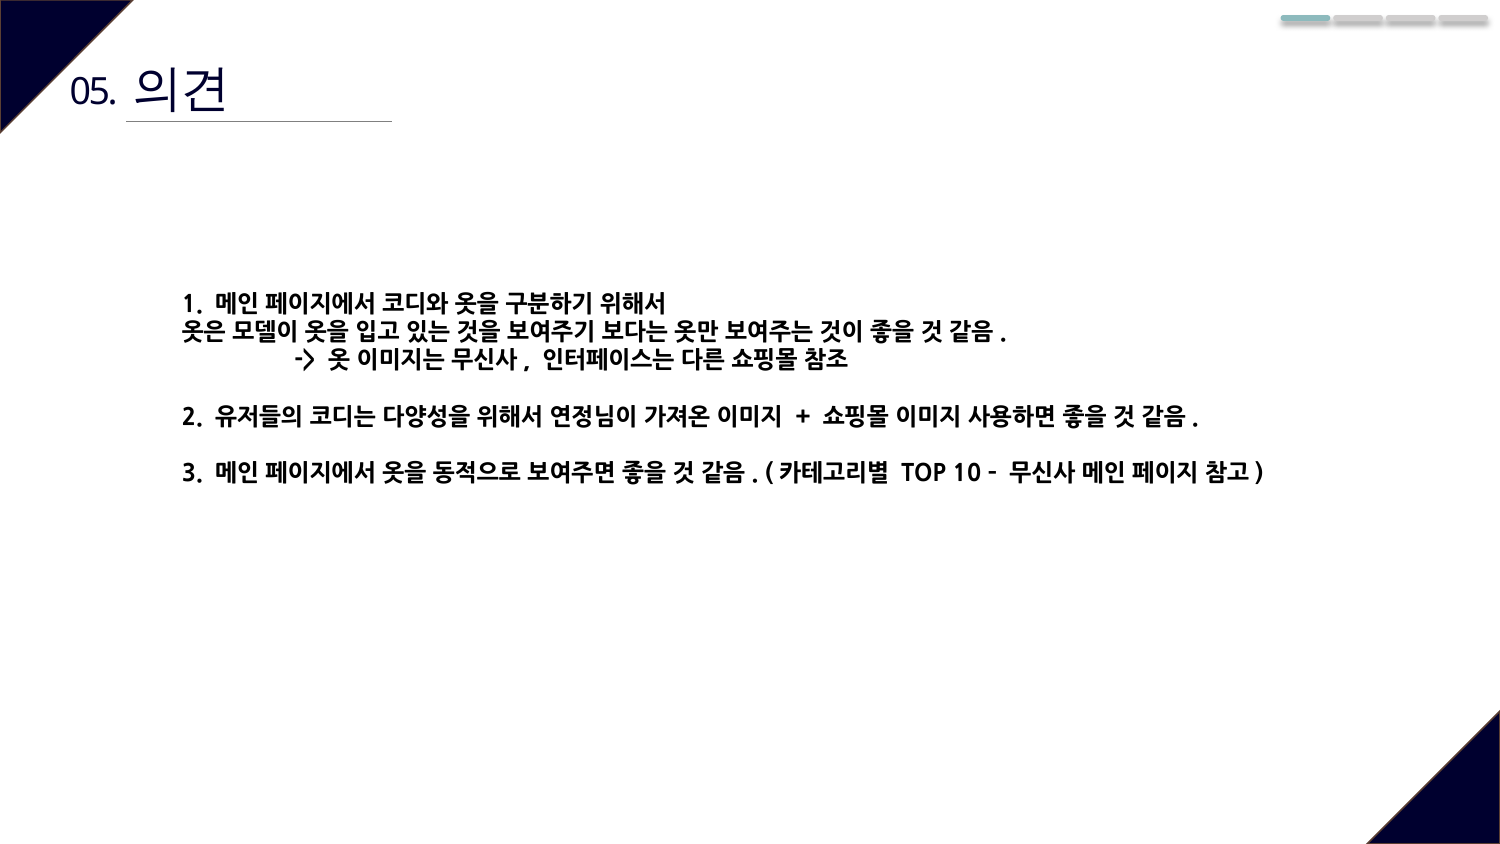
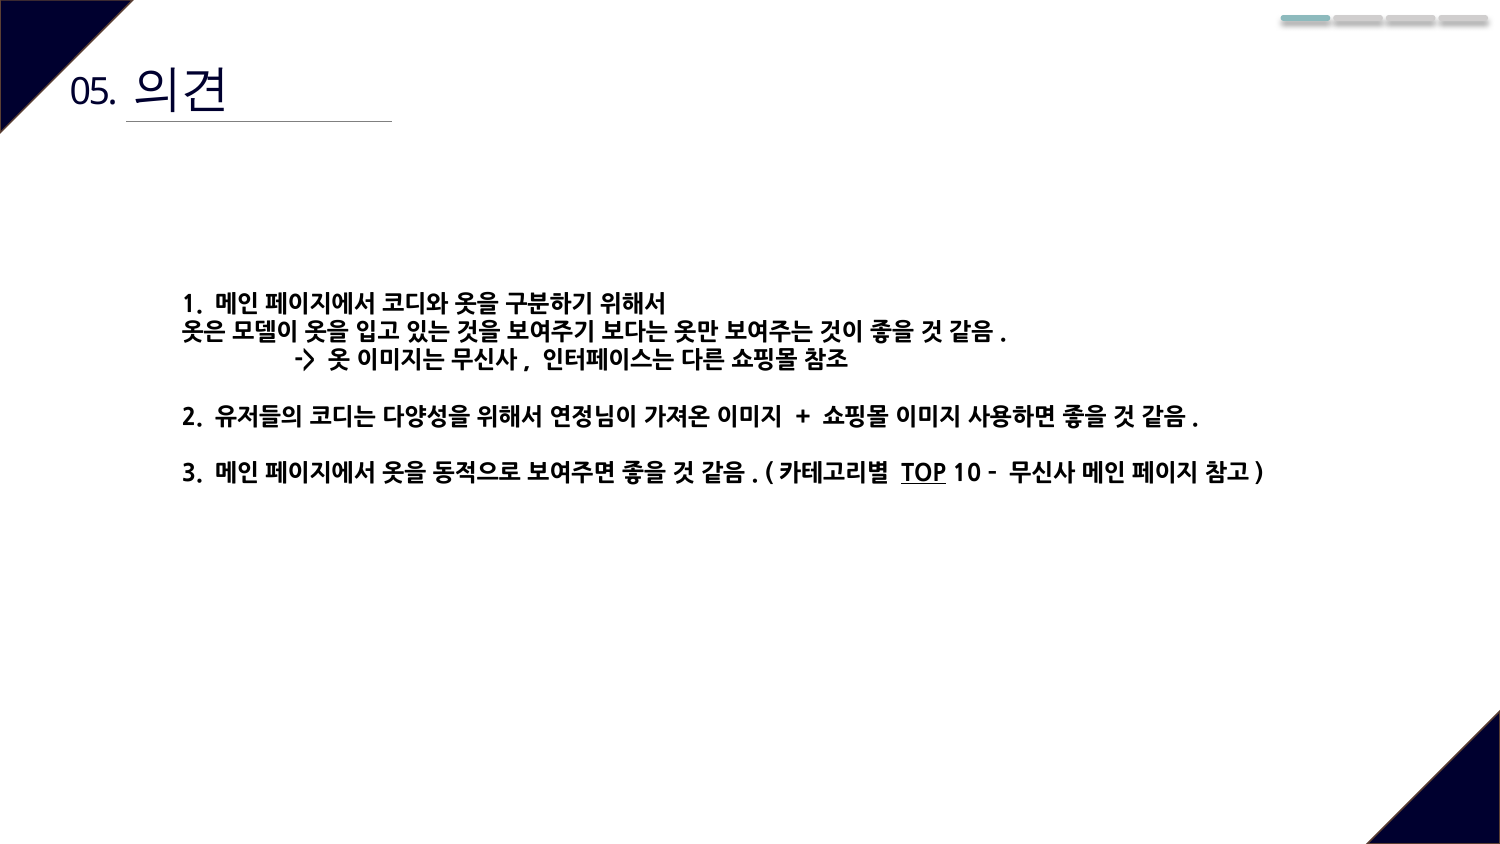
TOP underline: none -> present
